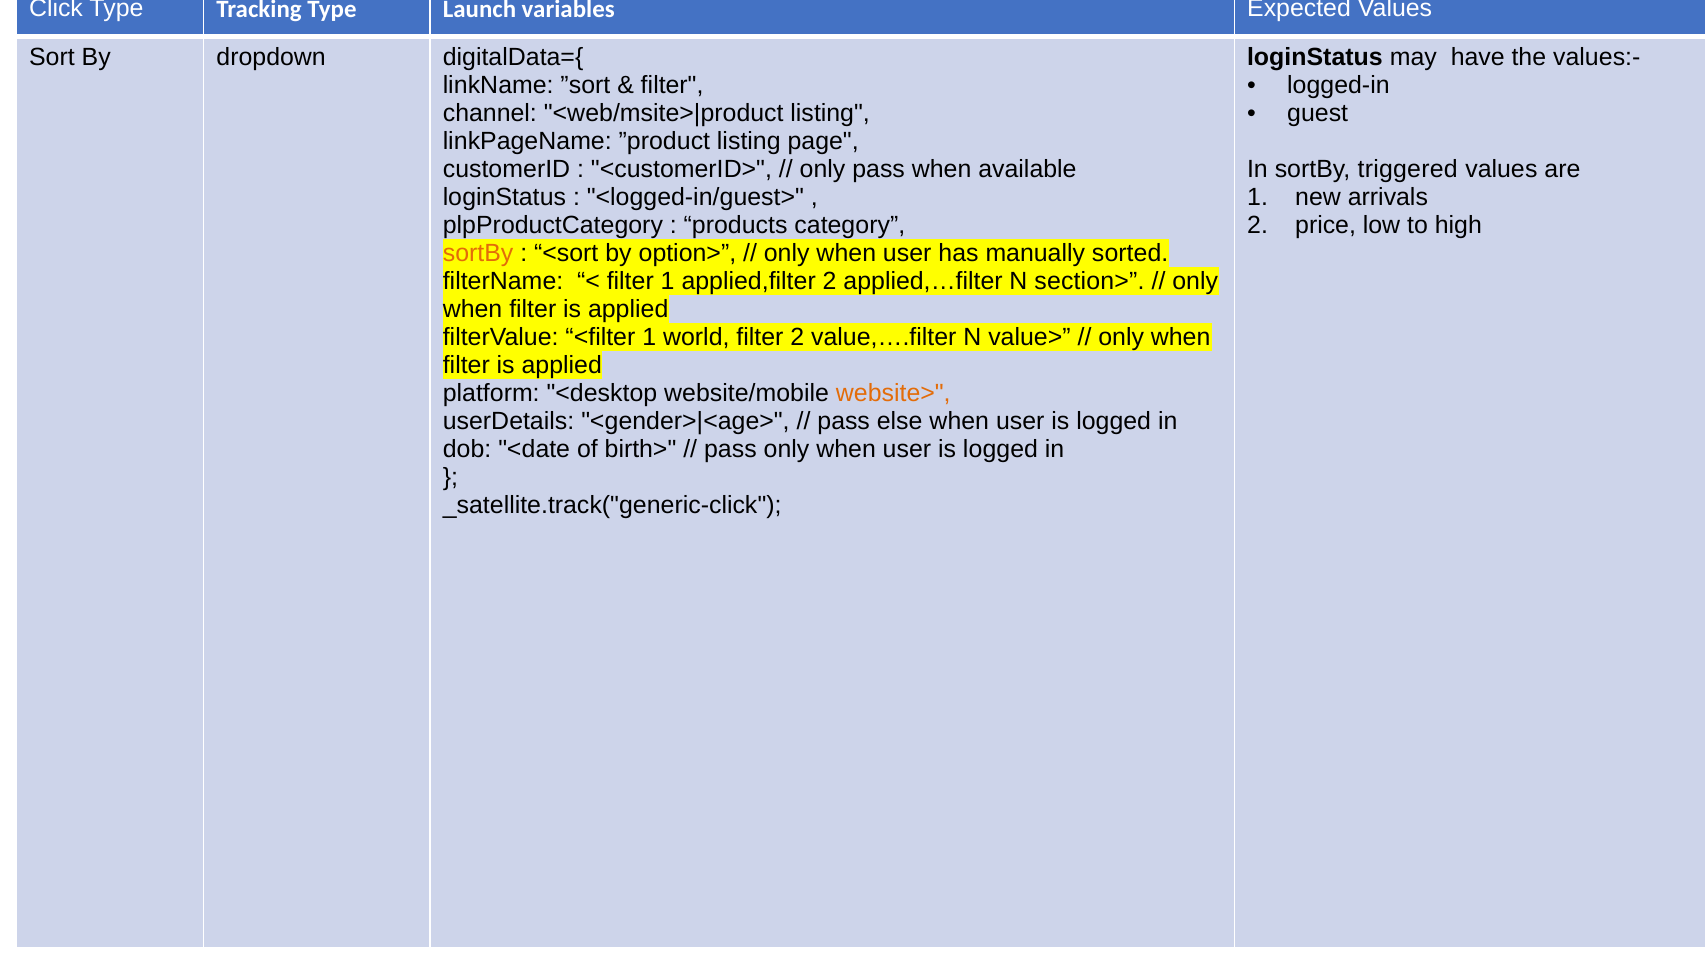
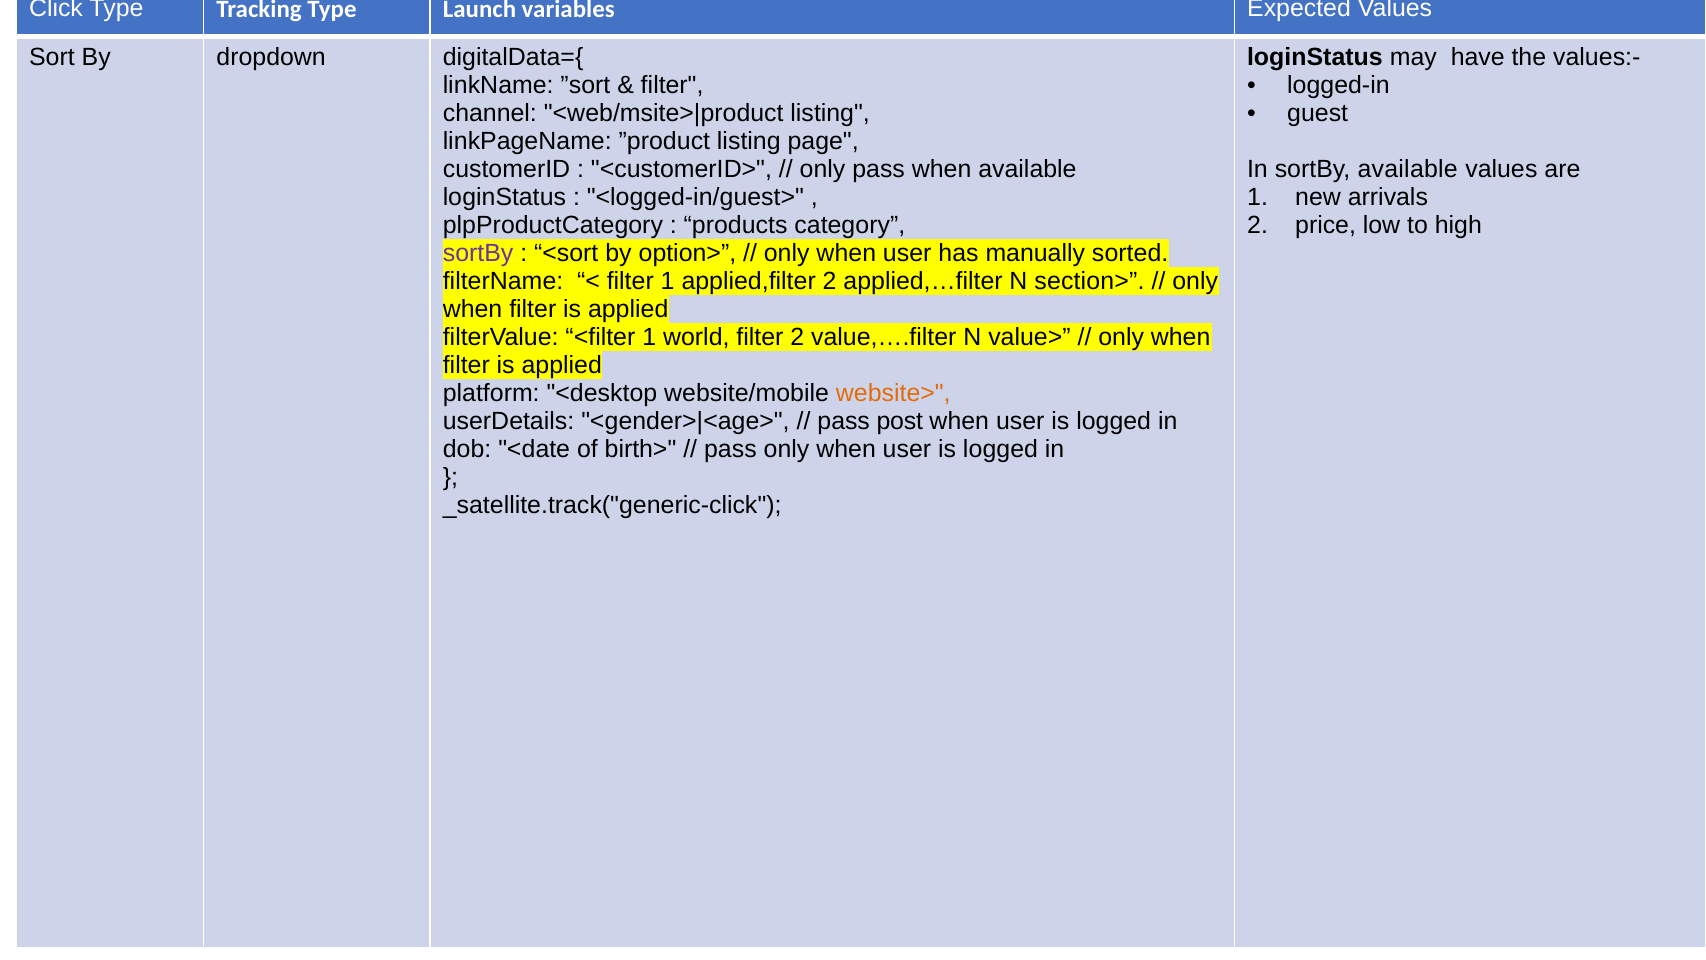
sortBy triggered: triggered -> available
sortBy at (478, 253) colour: orange -> purple
else: else -> post
